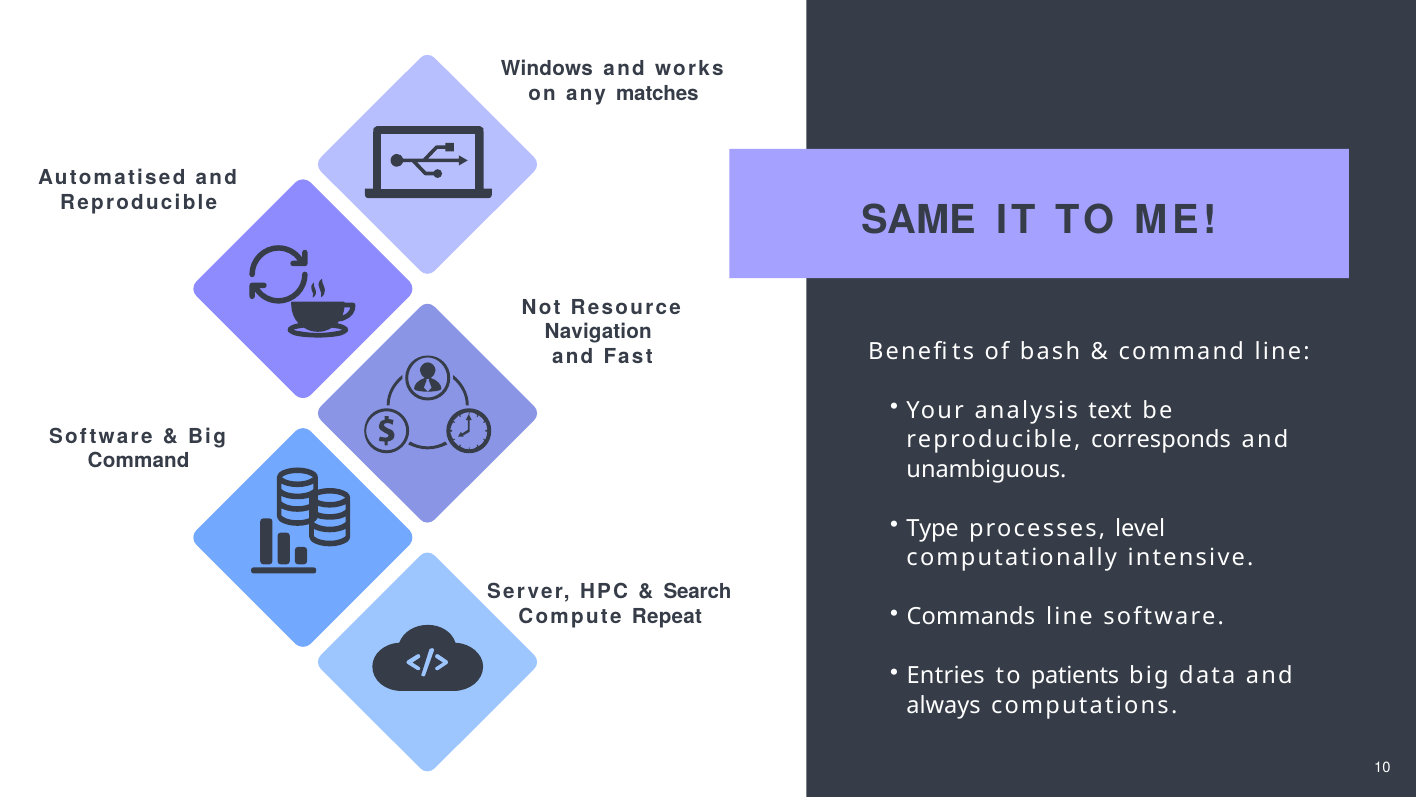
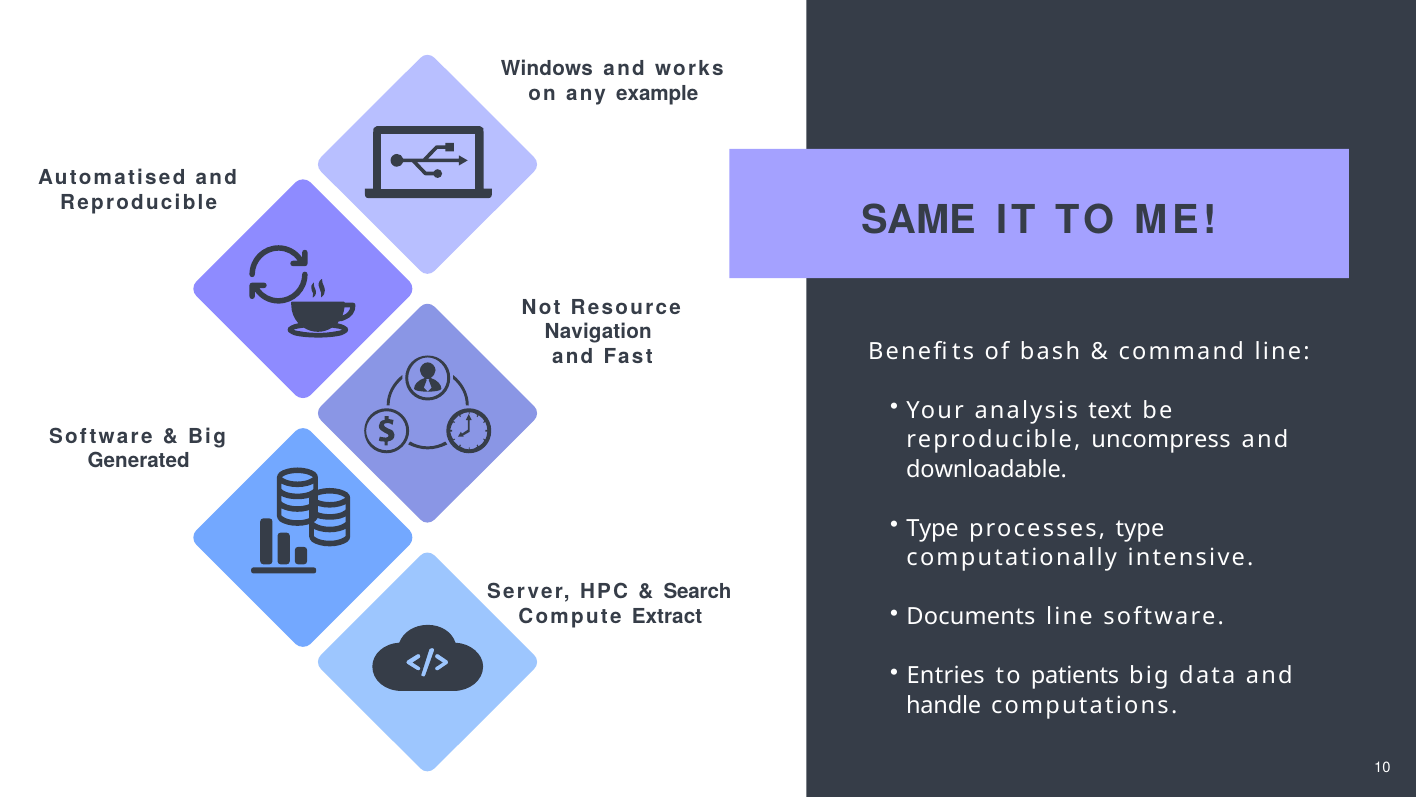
matches: matches -> example
corresponds: corresponds -> uncompress
Command at (139, 461): Command -> Generated
unambiguous: unambiguous -> downloadable
processes level: level -> type
Commands: Commands -> Documents
Repeat: Repeat -> Extract
always: always -> handle
